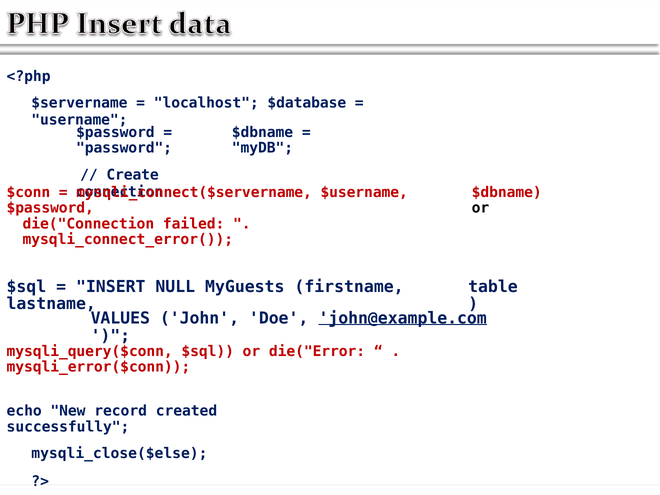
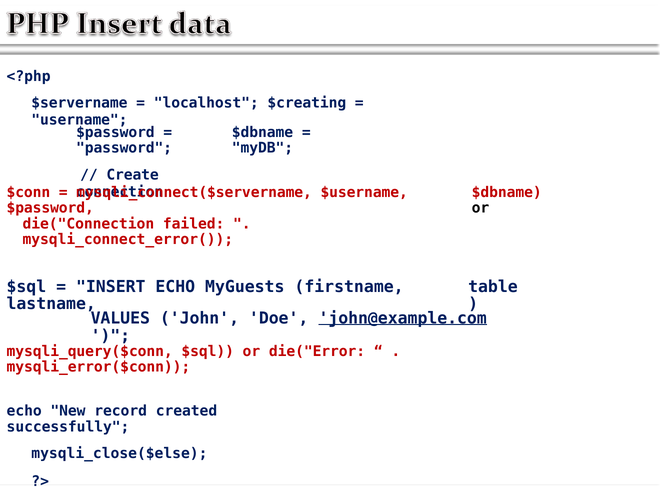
$database: $database -> $creating
INSERT NULL: NULL -> ECHO
